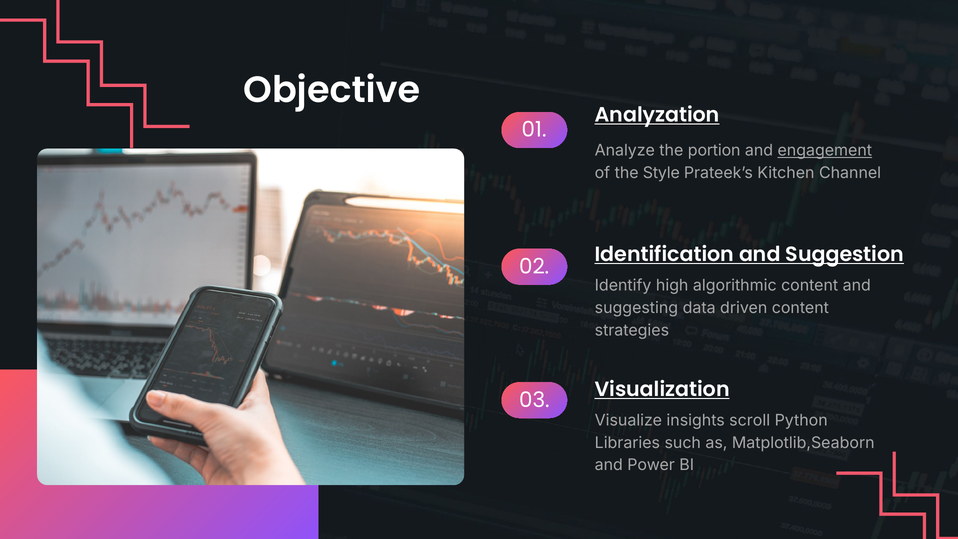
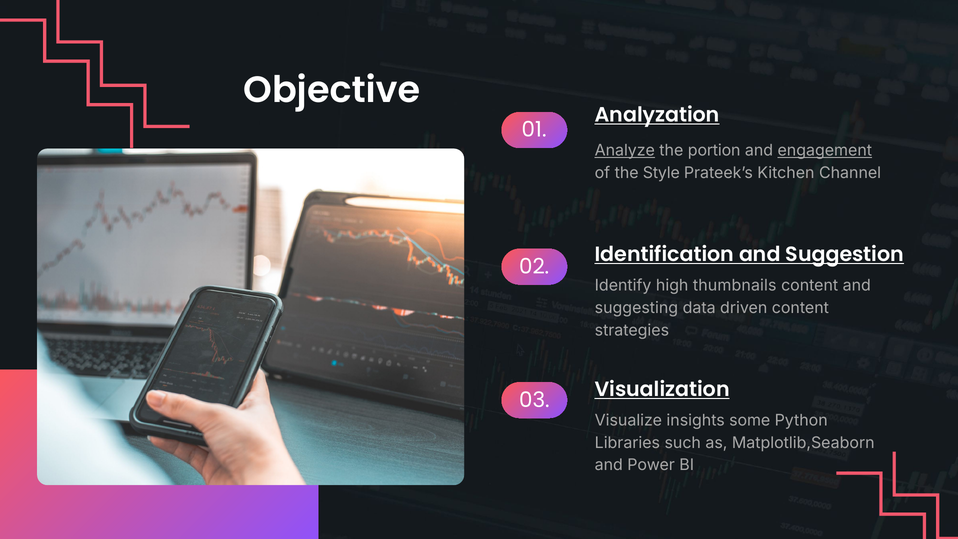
Analyze underline: none -> present
algorithmic: algorithmic -> thumbnails
scroll: scroll -> some
